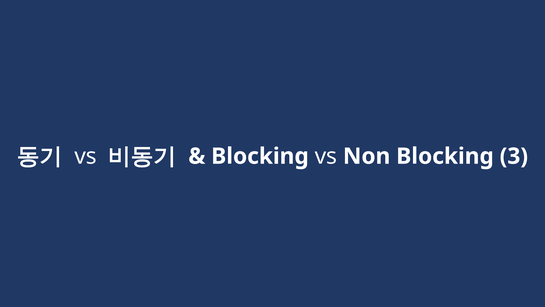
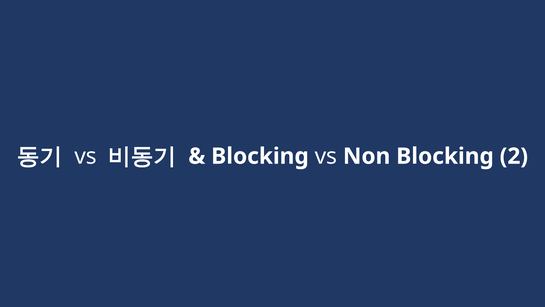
3: 3 -> 2
